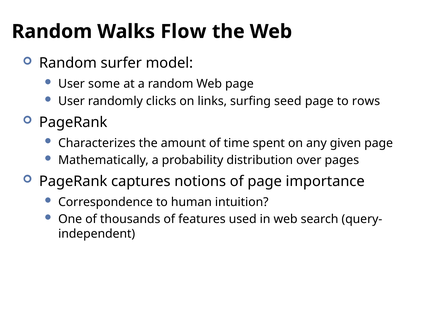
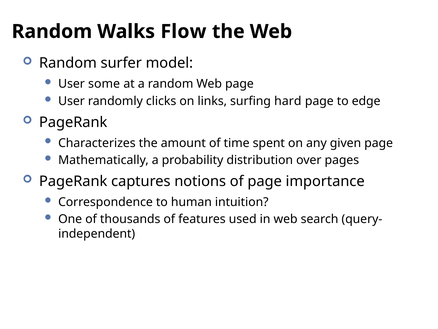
seed: seed -> hard
rows: rows -> edge
